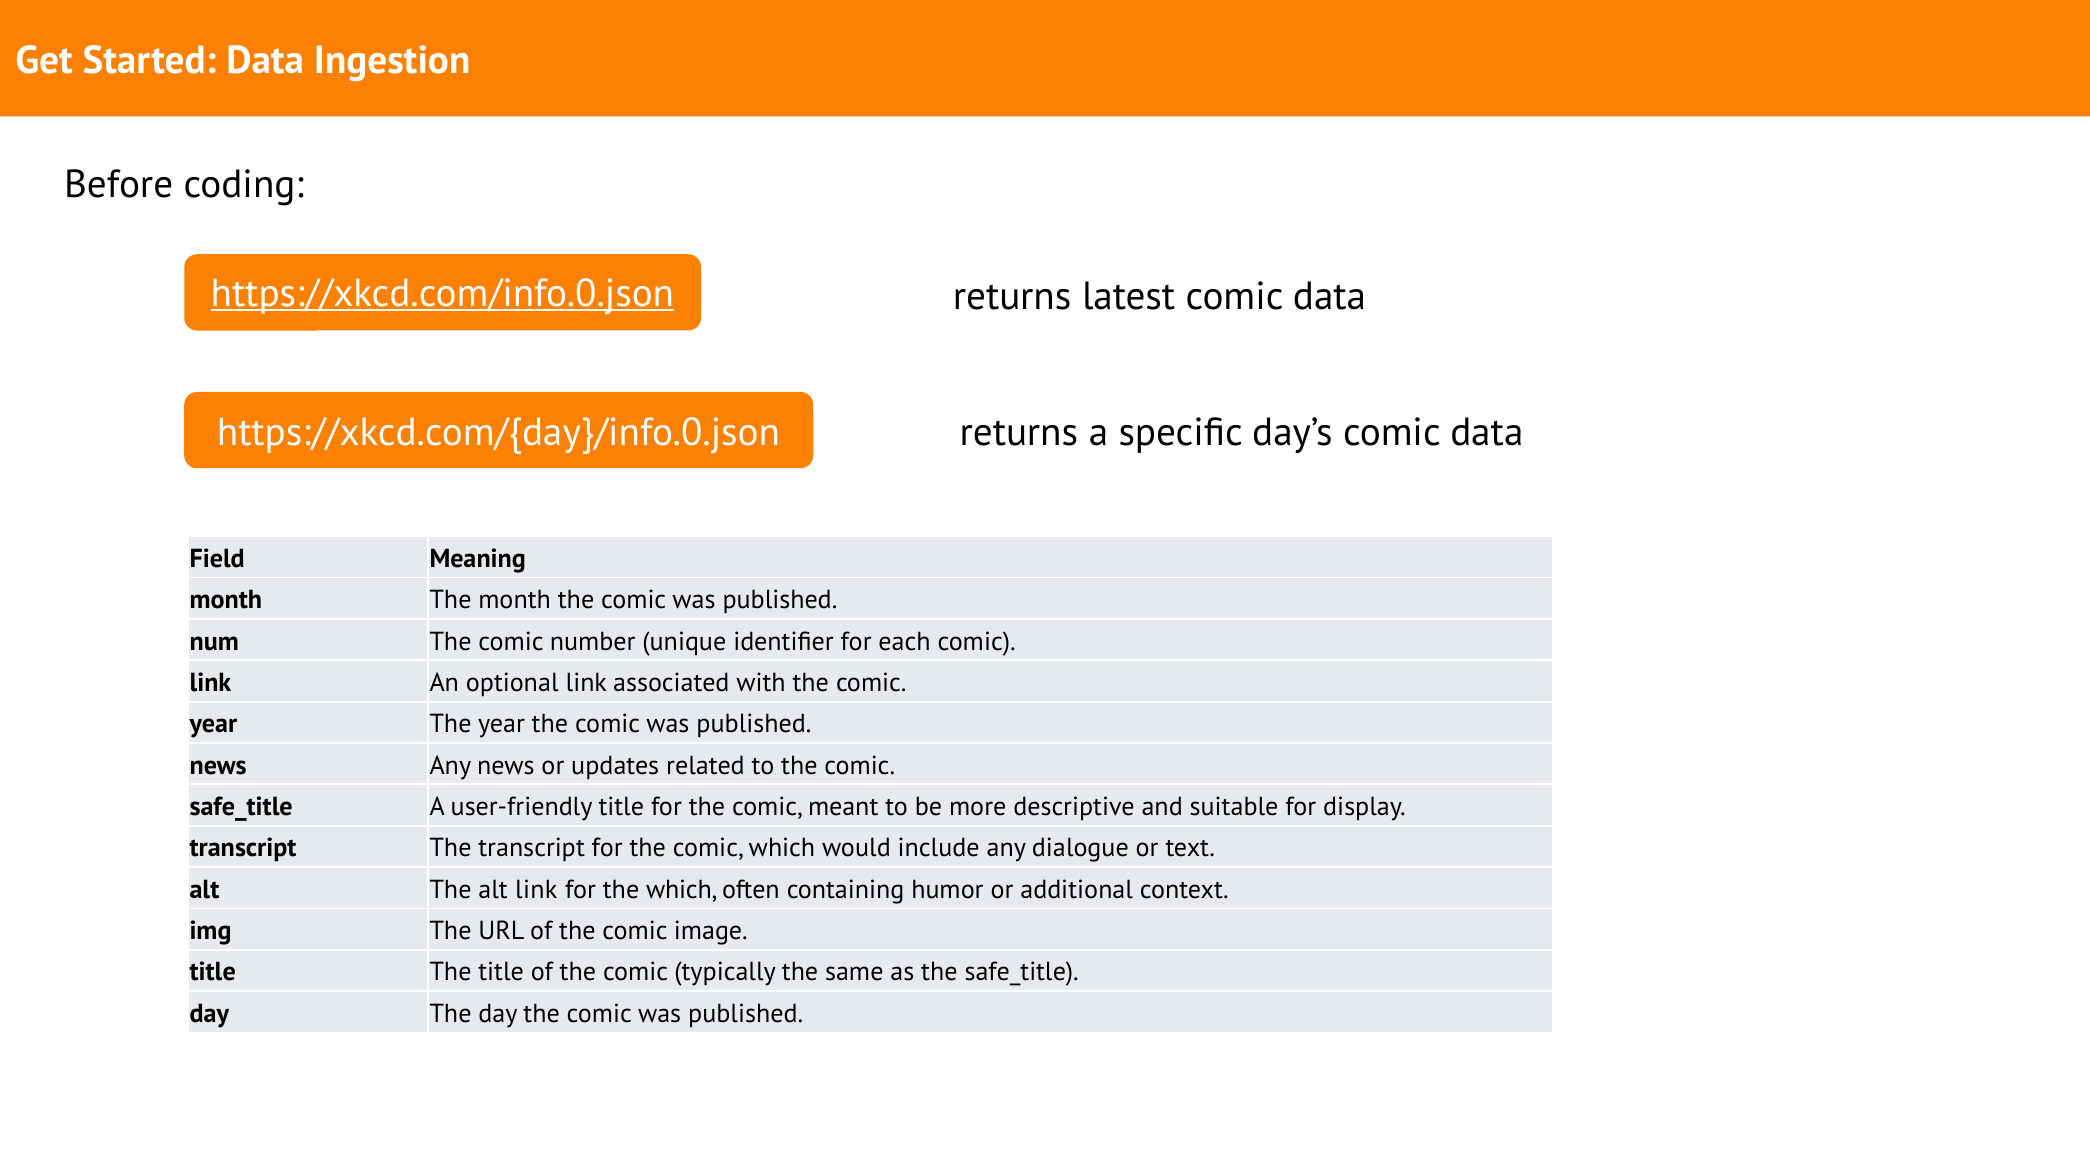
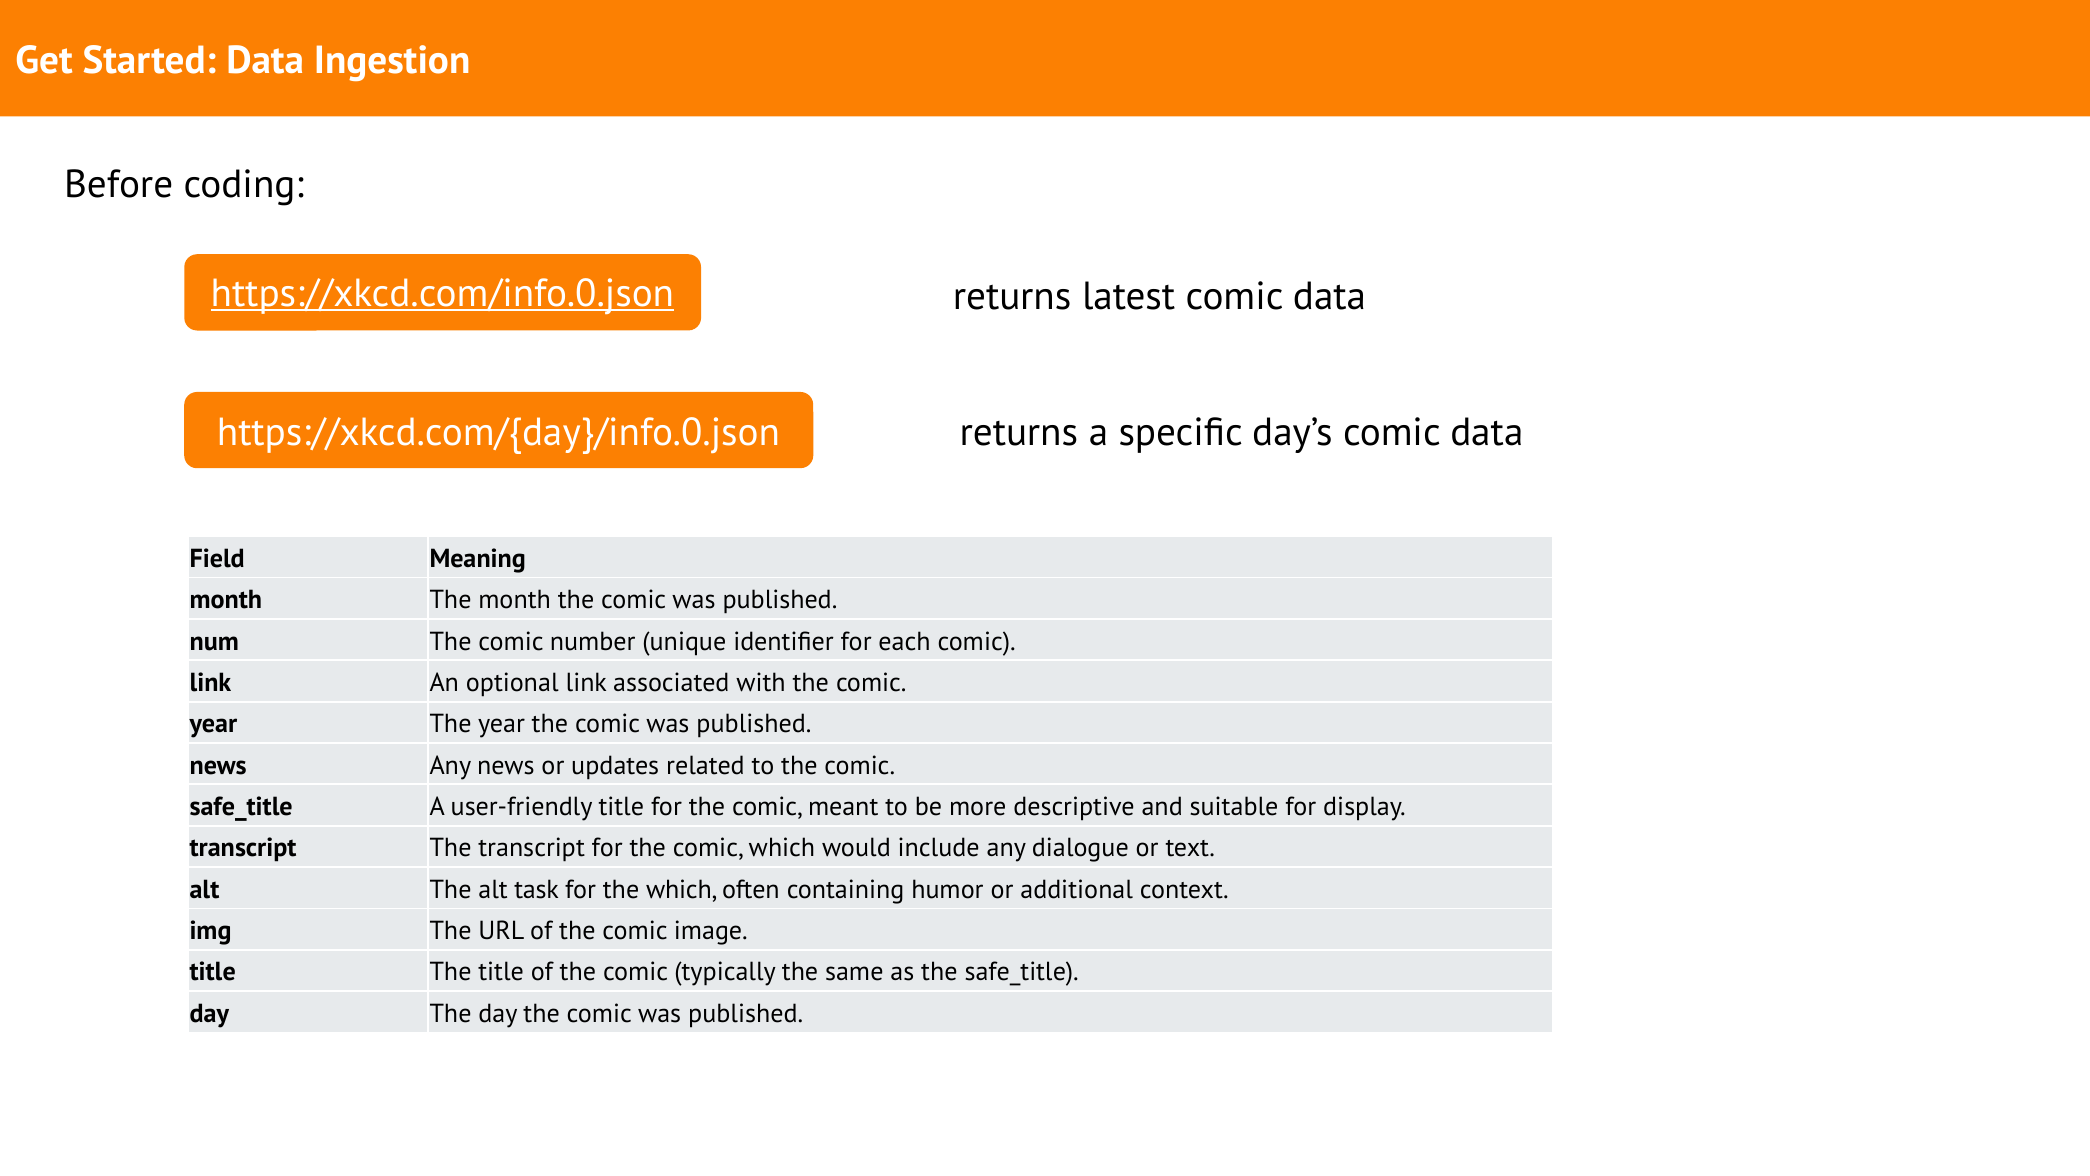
alt link: link -> task
